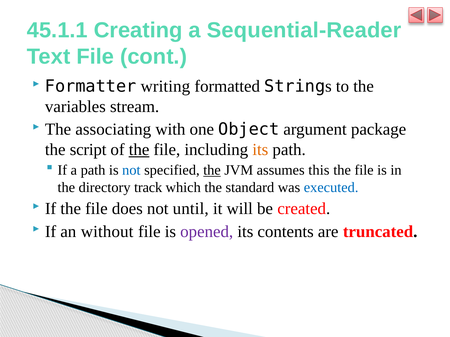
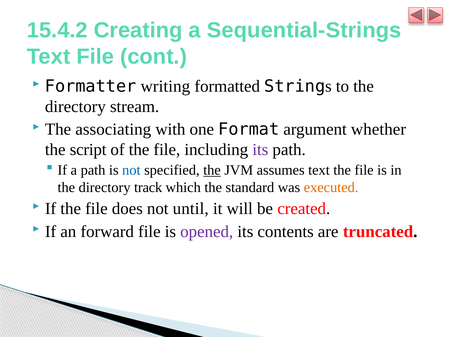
45.1.1: 45.1.1 -> 15.4.2
Sequential-Reader: Sequential-Reader -> Sequential-Strings
variables at (75, 107): variables -> directory
Object: Object -> Format
package: package -> whether
the at (139, 150) underline: present -> none
its at (260, 150) colour: orange -> purple
assumes this: this -> text
executed colour: blue -> orange
without: without -> forward
